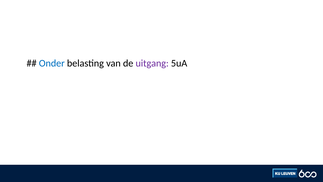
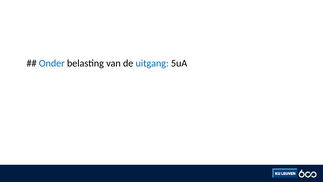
uitgang colour: purple -> blue
